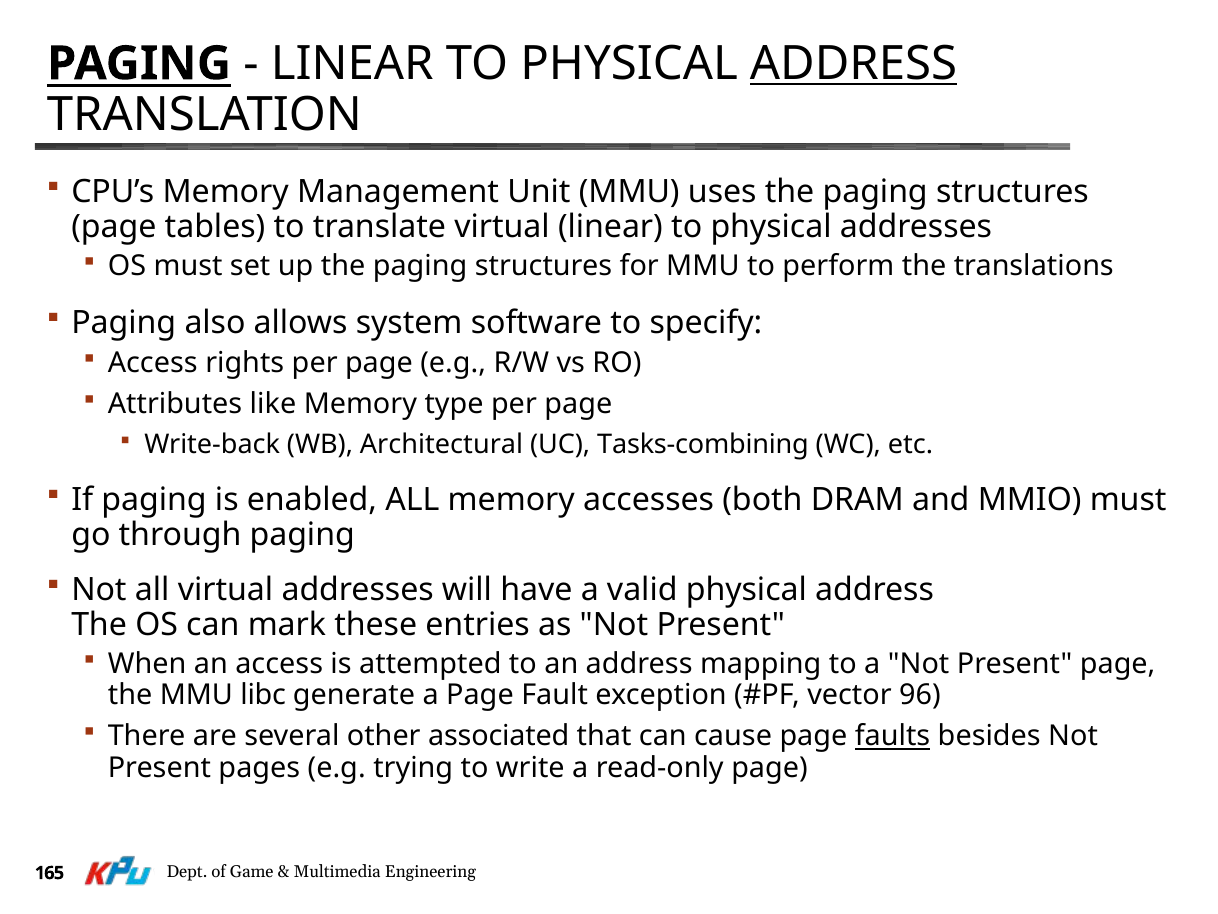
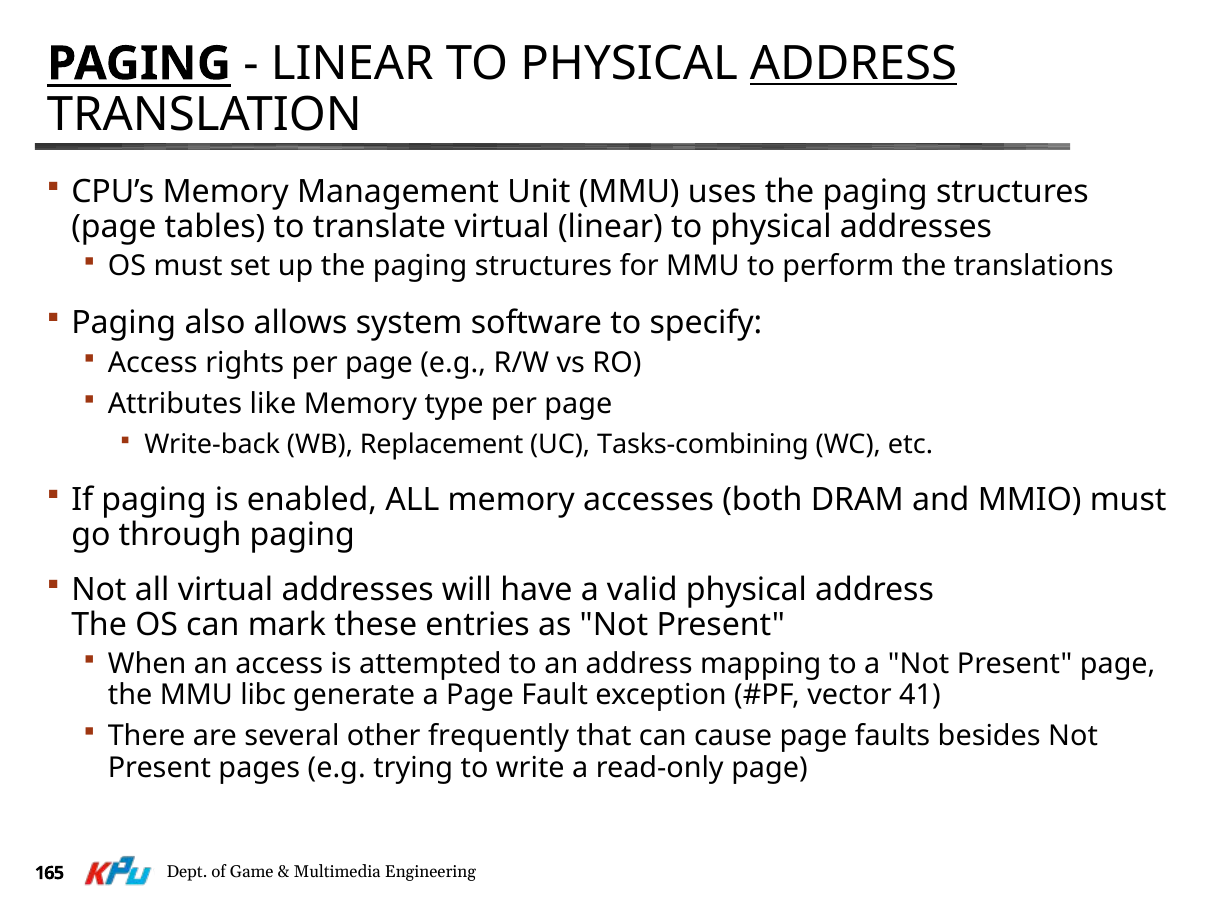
Architectural: Architectural -> Replacement
96: 96 -> 41
associated: associated -> frequently
faults underline: present -> none
